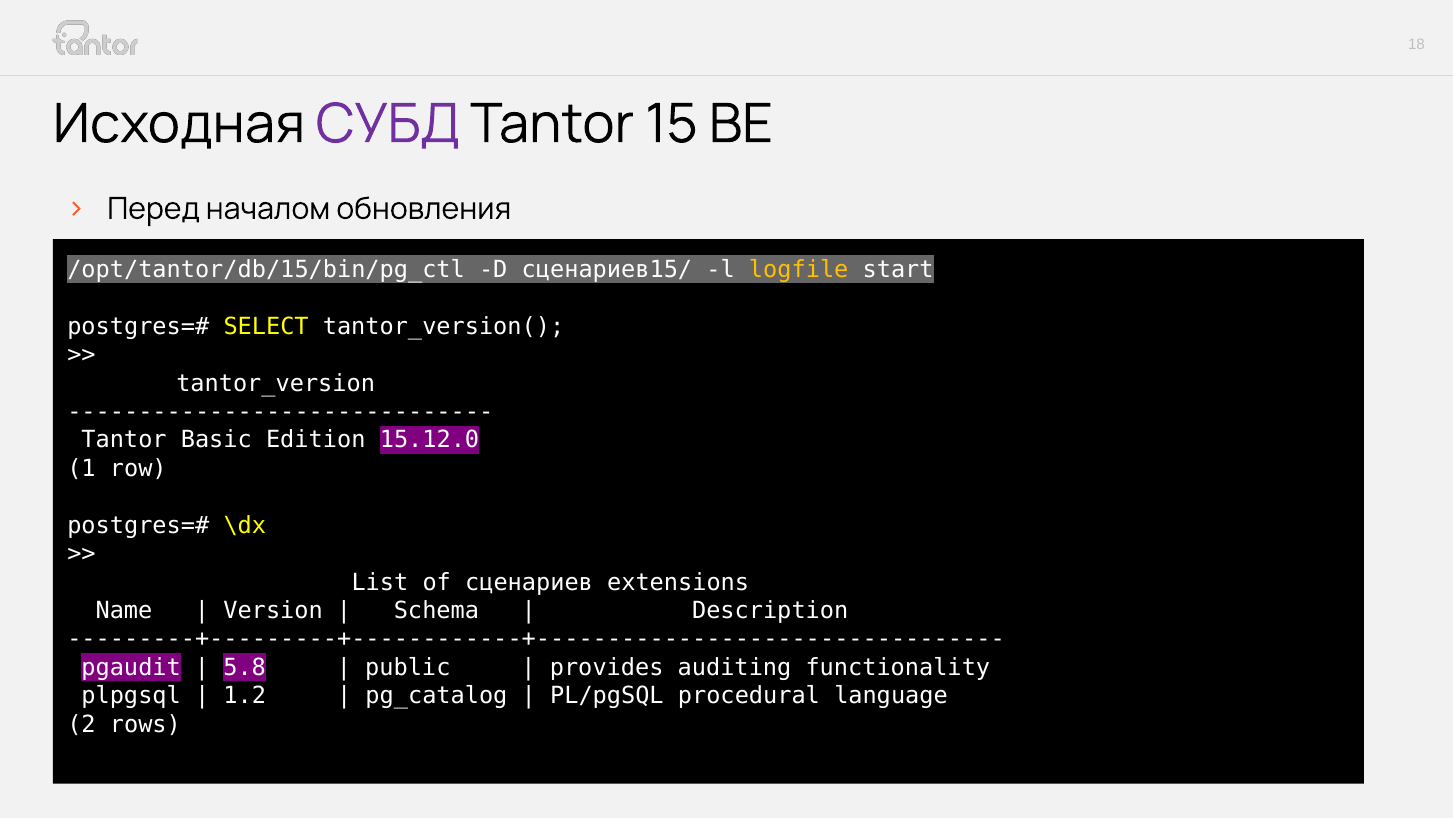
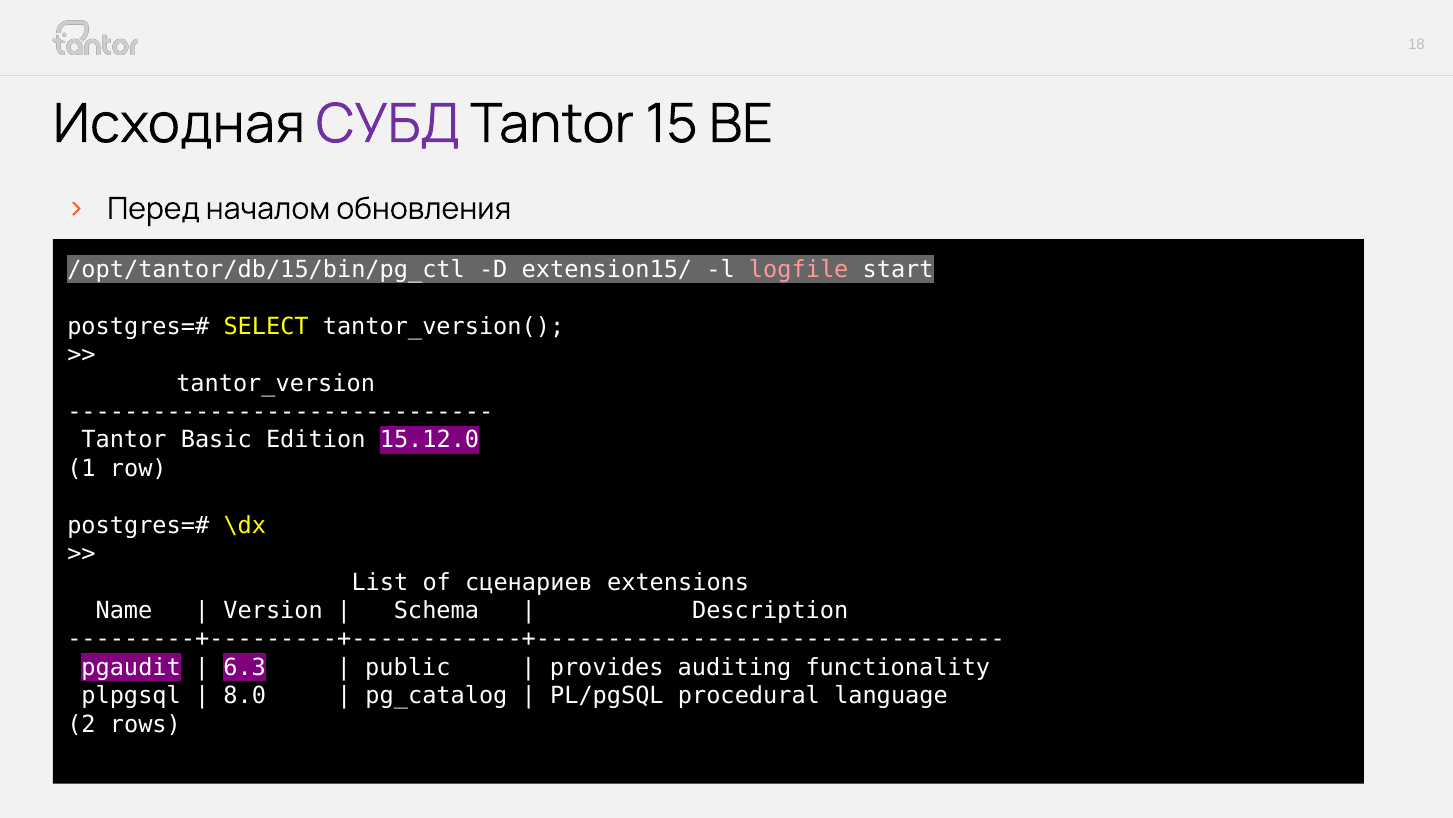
сценариев15/: сценариев15/ -> extension15/
logfile colour: yellow -> pink
5.8: 5.8 -> 6.3
1.2: 1.2 -> 8.0
